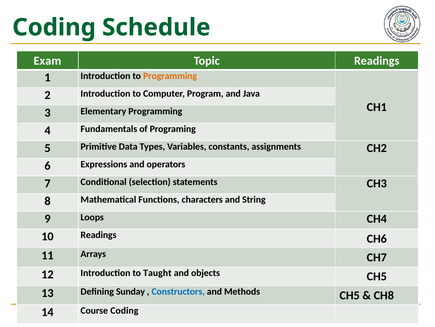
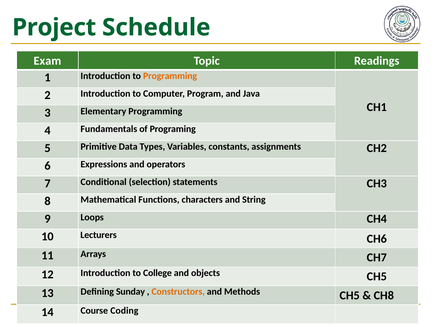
Coding at (54, 27): Coding -> Project
10 Readings: Readings -> Lecturers
Taught: Taught -> College
Constructors colour: blue -> orange
